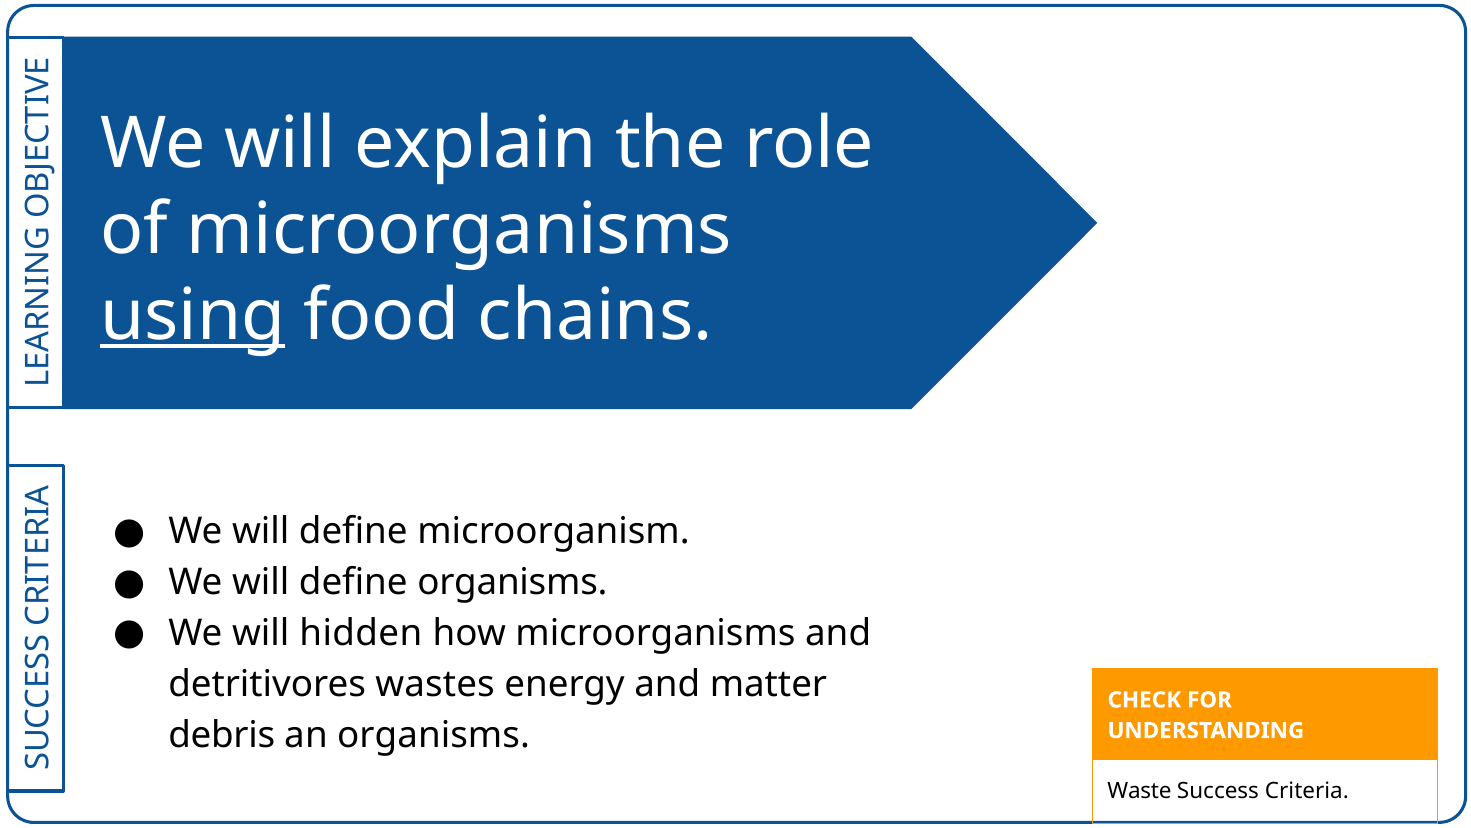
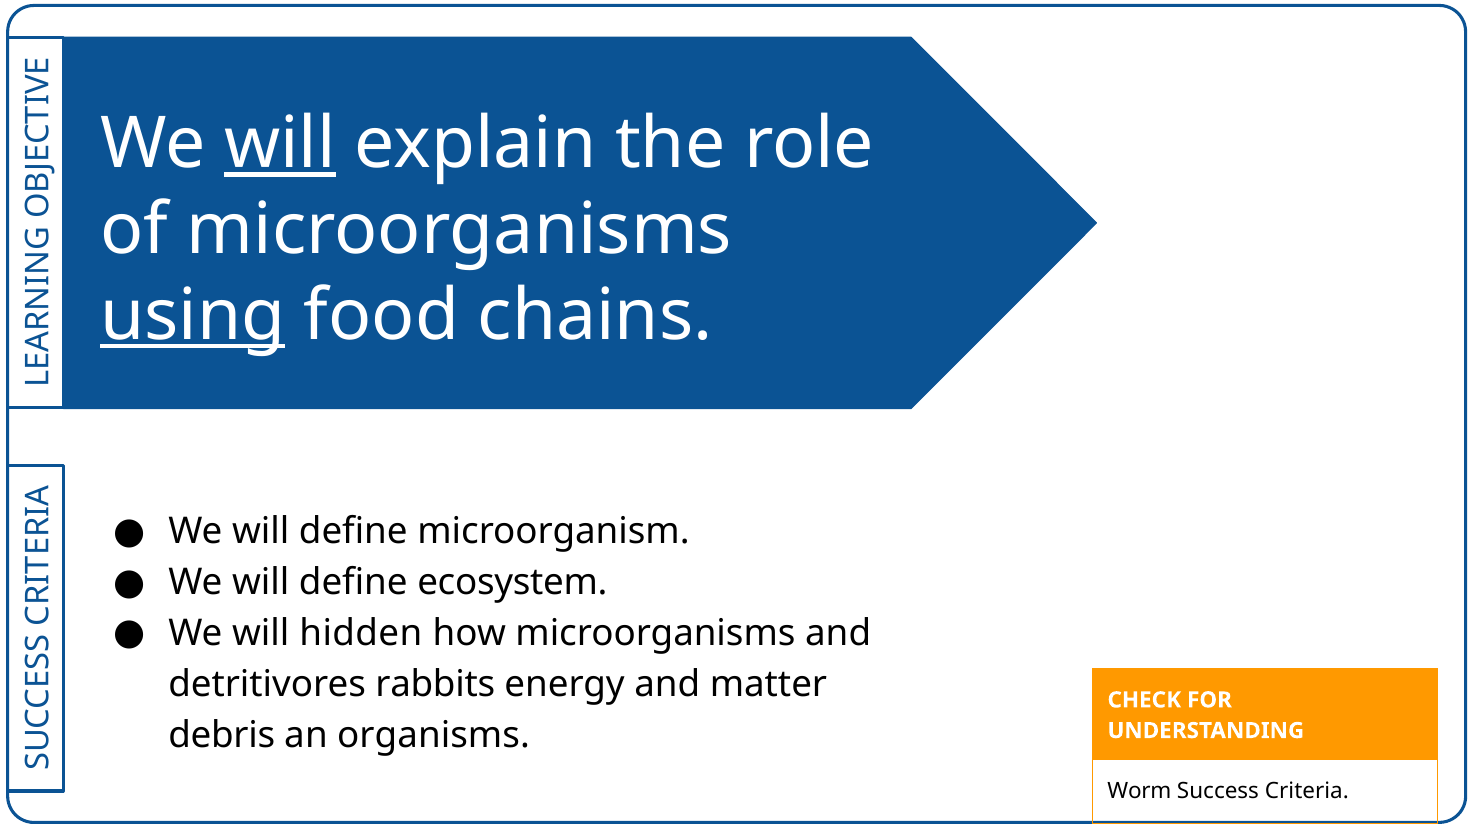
will at (280, 144) underline: none -> present
define organisms: organisms -> ecosystem
wastes: wastes -> rabbits
Waste: Waste -> Worm
